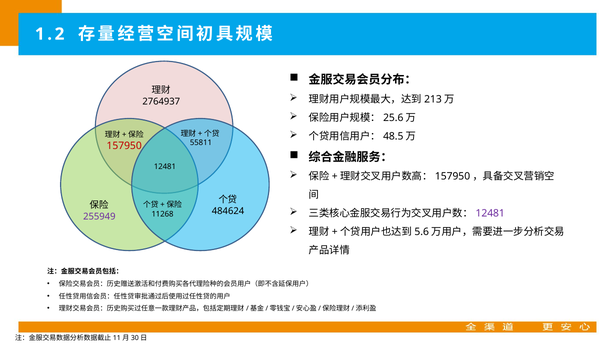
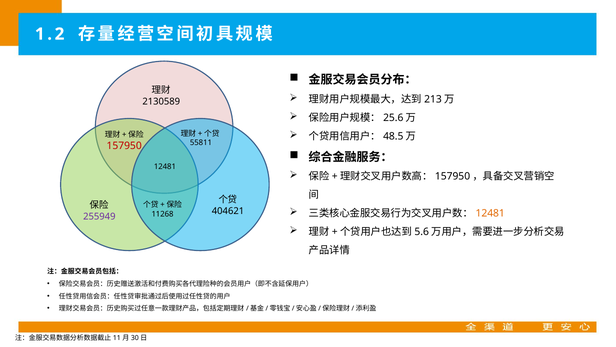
2764937: 2764937 -> 2130589
12481 at (490, 213) colour: purple -> orange
484624: 484624 -> 404621
